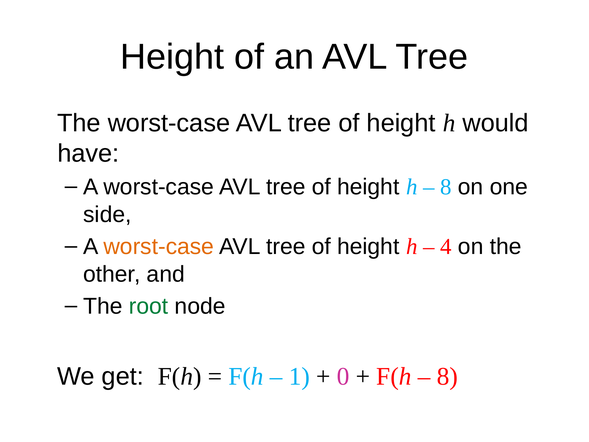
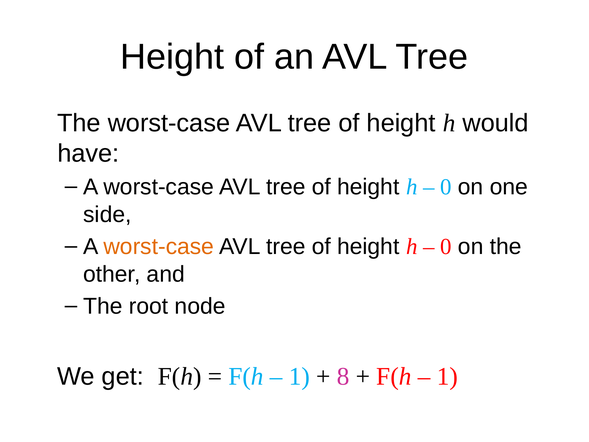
8 at (446, 187): 8 -> 0
4 at (446, 246): 4 -> 0
root colour: green -> black
0: 0 -> 8
8 at (447, 376): 8 -> 1
